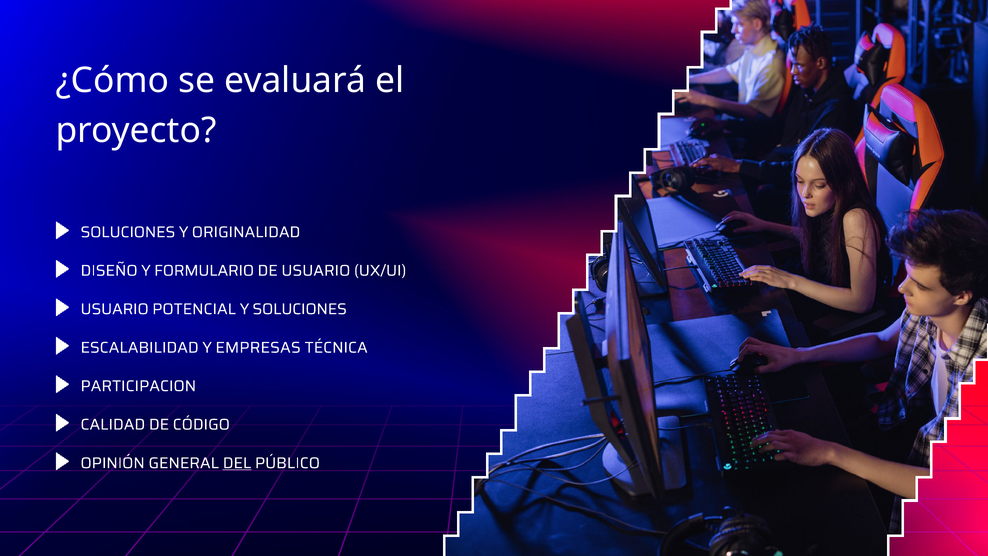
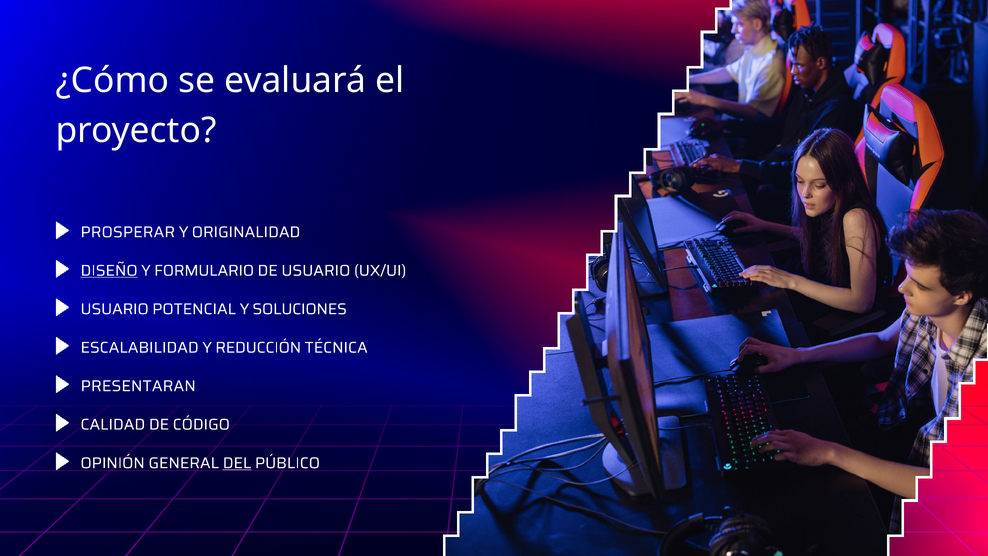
SOLUCIONES at (128, 232): SOLUCIONES -> PROSPERAR
DISEÑO underline: none -> present
EMPRESAS: EMPRESAS -> REDUCCIÓN
PARTICIPACION: PARTICIPACION -> PRESENTARAN
